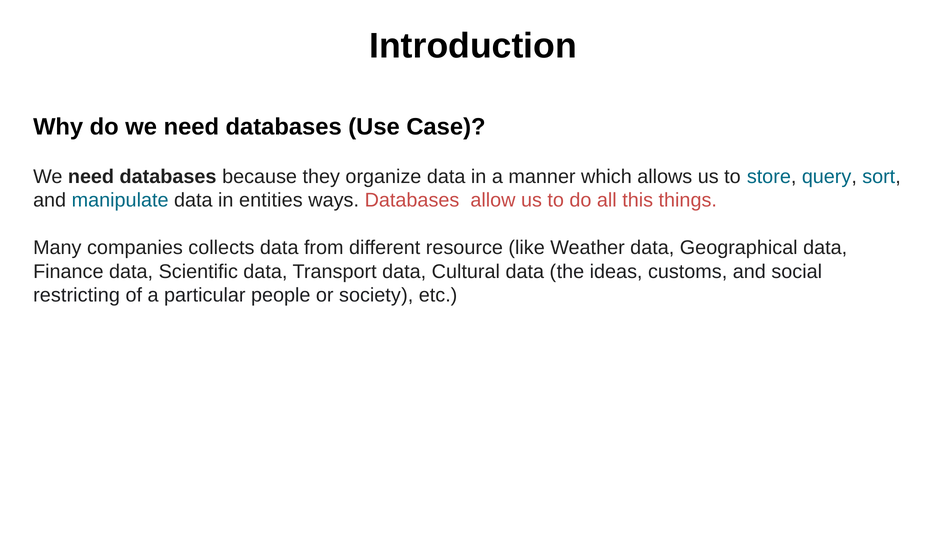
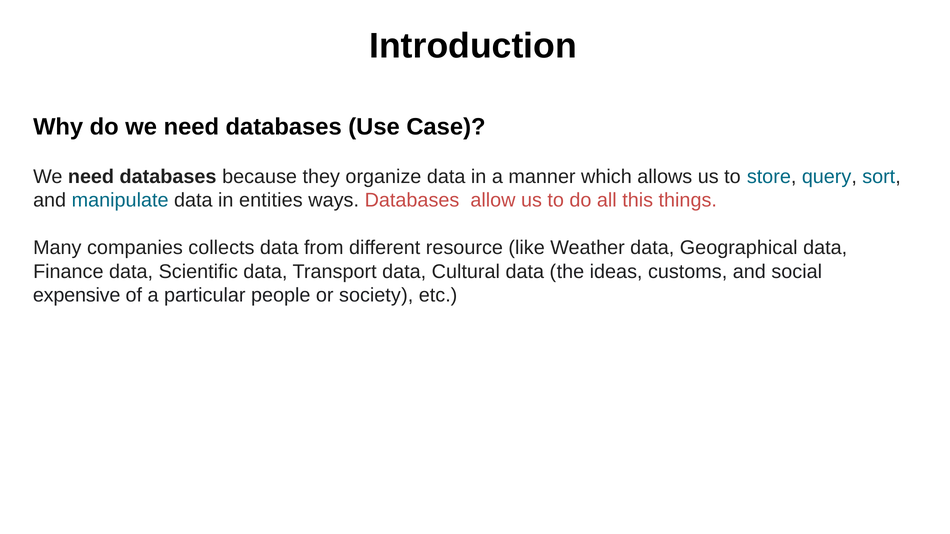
restricting: restricting -> expensive
